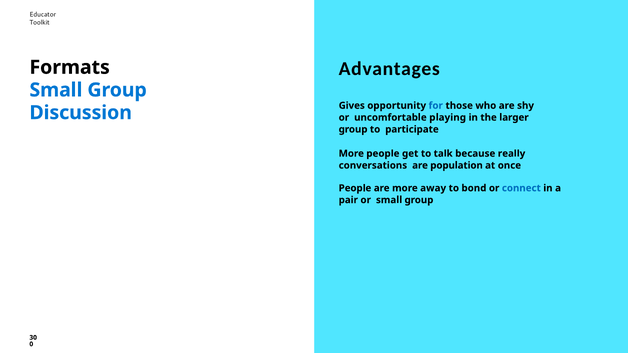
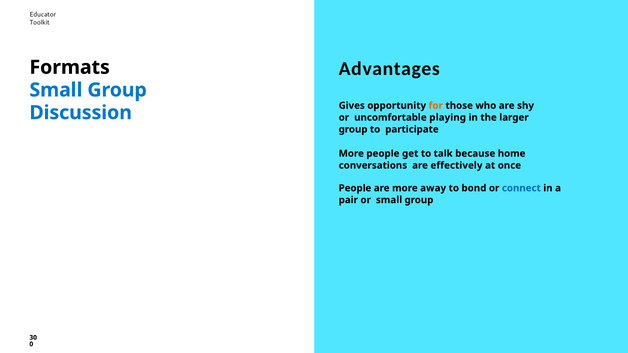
for colour: blue -> orange
really: really -> home
population: population -> effectively
